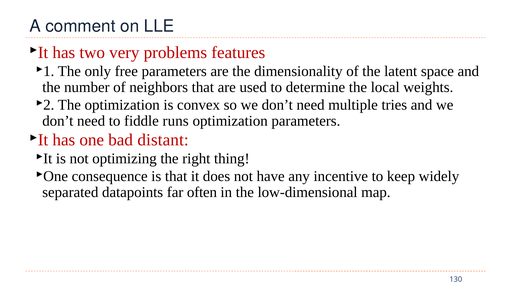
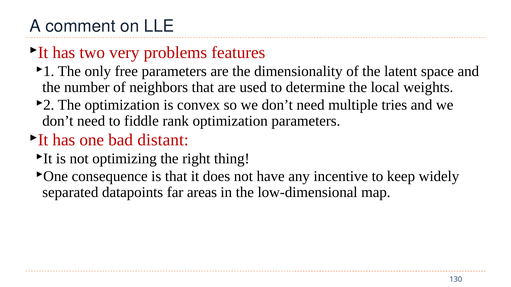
runs: runs -> rank
often: often -> areas
